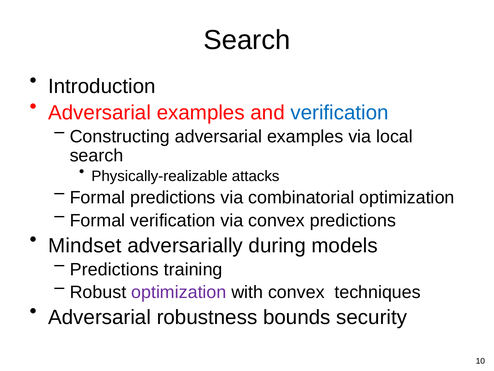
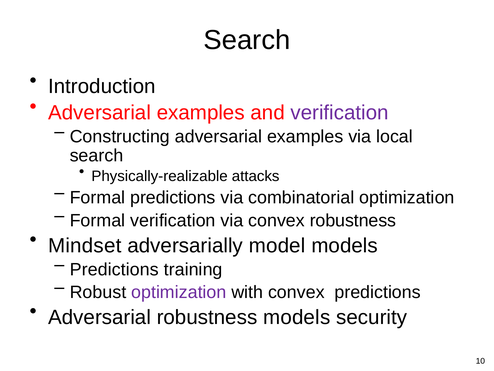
verification at (340, 112) colour: blue -> purple
convex predictions: predictions -> robustness
during: during -> model
convex techniques: techniques -> predictions
robustness bounds: bounds -> models
